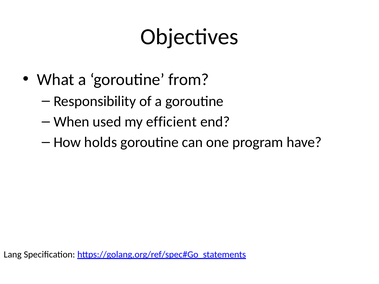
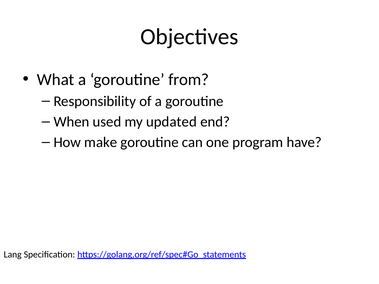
efficient: efficient -> updated
holds: holds -> make
